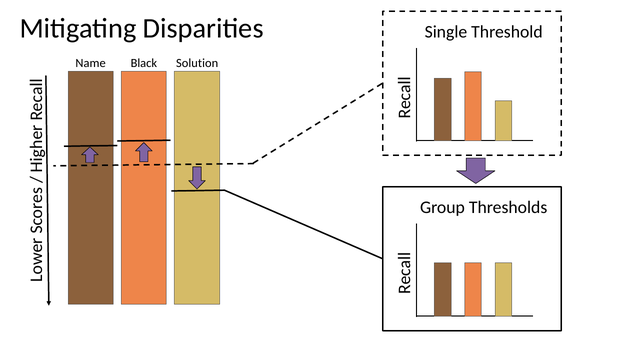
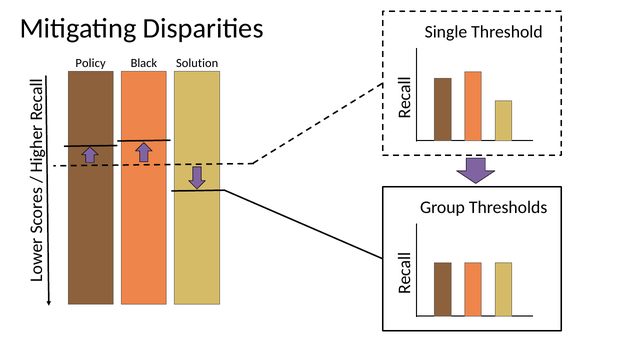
Name: Name -> Policy
